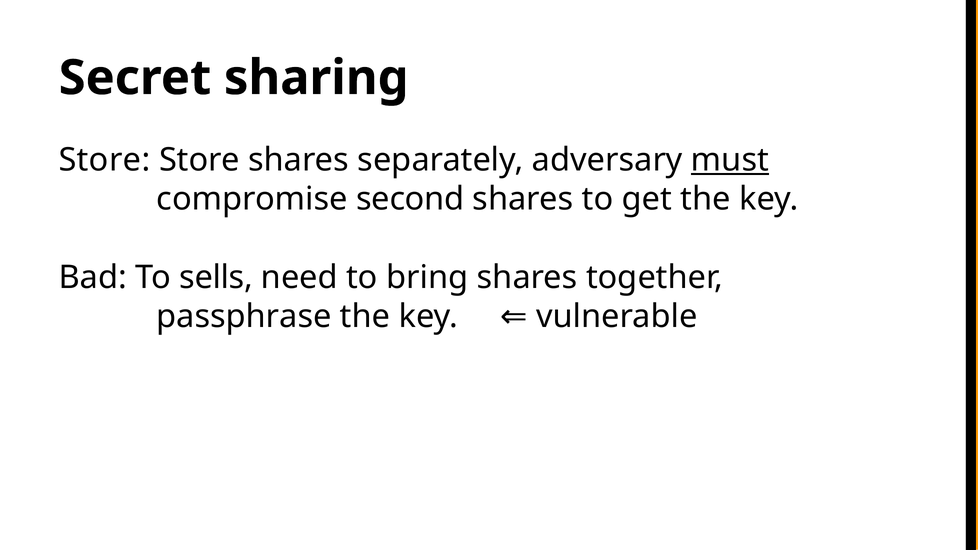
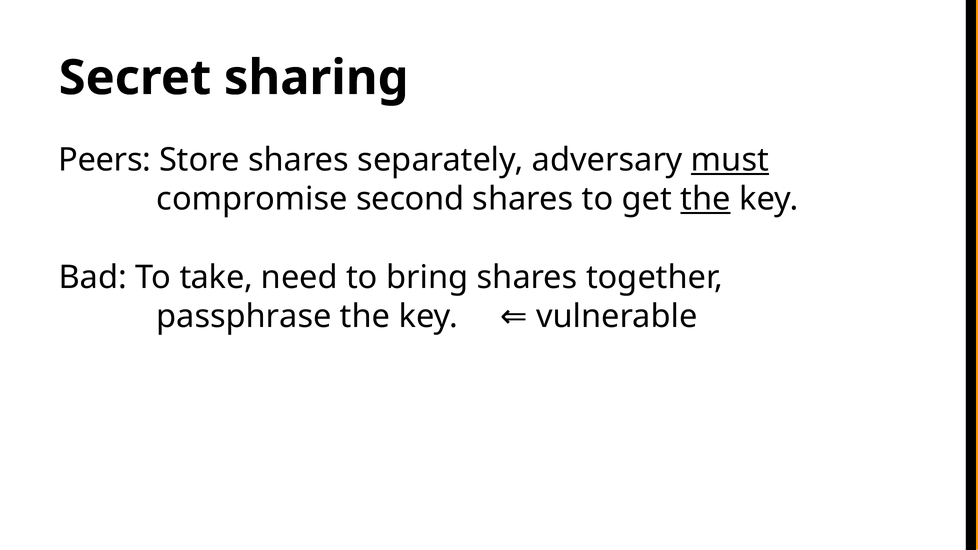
Store at (104, 160): Store -> Peers
the at (706, 199) underline: none -> present
sells: sells -> take
